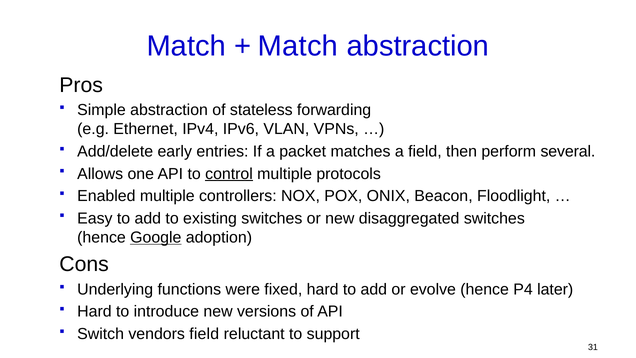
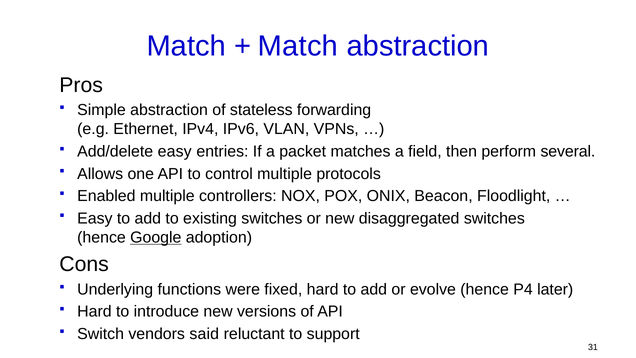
Add/delete early: early -> easy
control underline: present -> none
vendors field: field -> said
